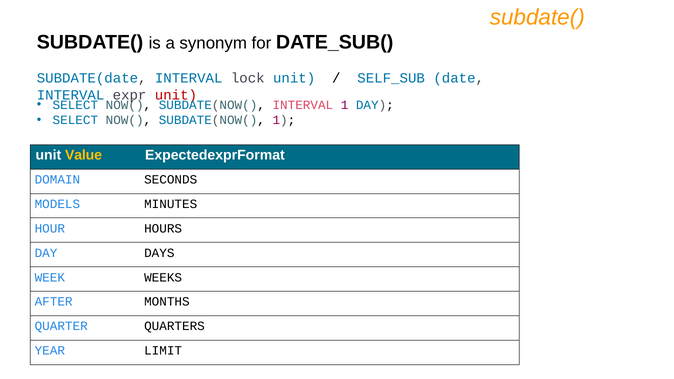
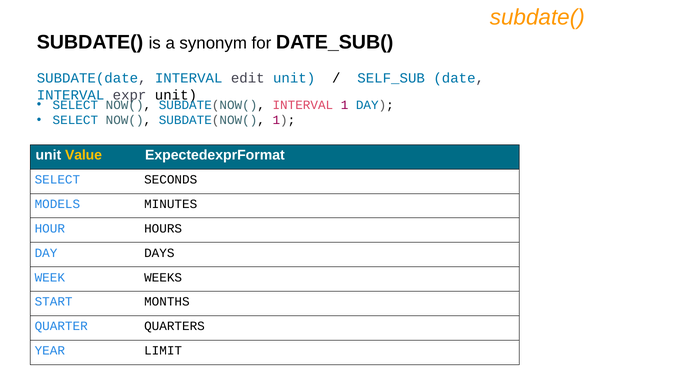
lock: lock -> edit
unit at (176, 95) colour: red -> black
DOMAIN at (57, 180): DOMAIN -> SELECT
AFTER: AFTER -> START
